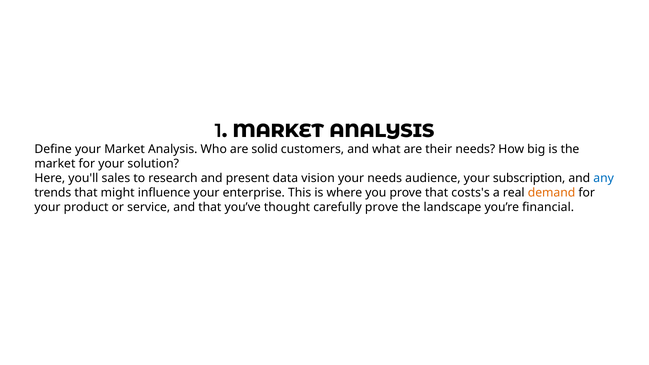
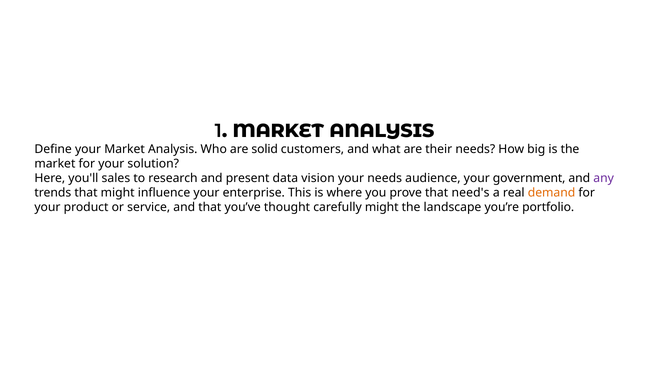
subscription: subscription -> government
any colour: blue -> purple
costs's: costs's -> need's
carefully prove: prove -> might
financial: financial -> portfolio
